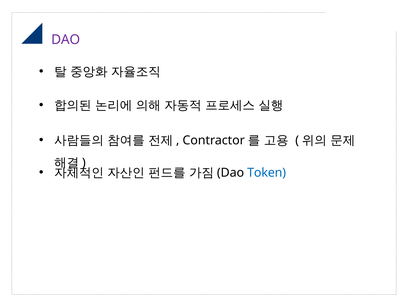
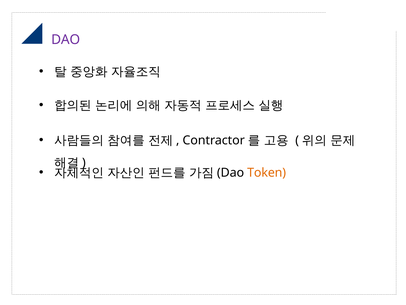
Token colour: blue -> orange
